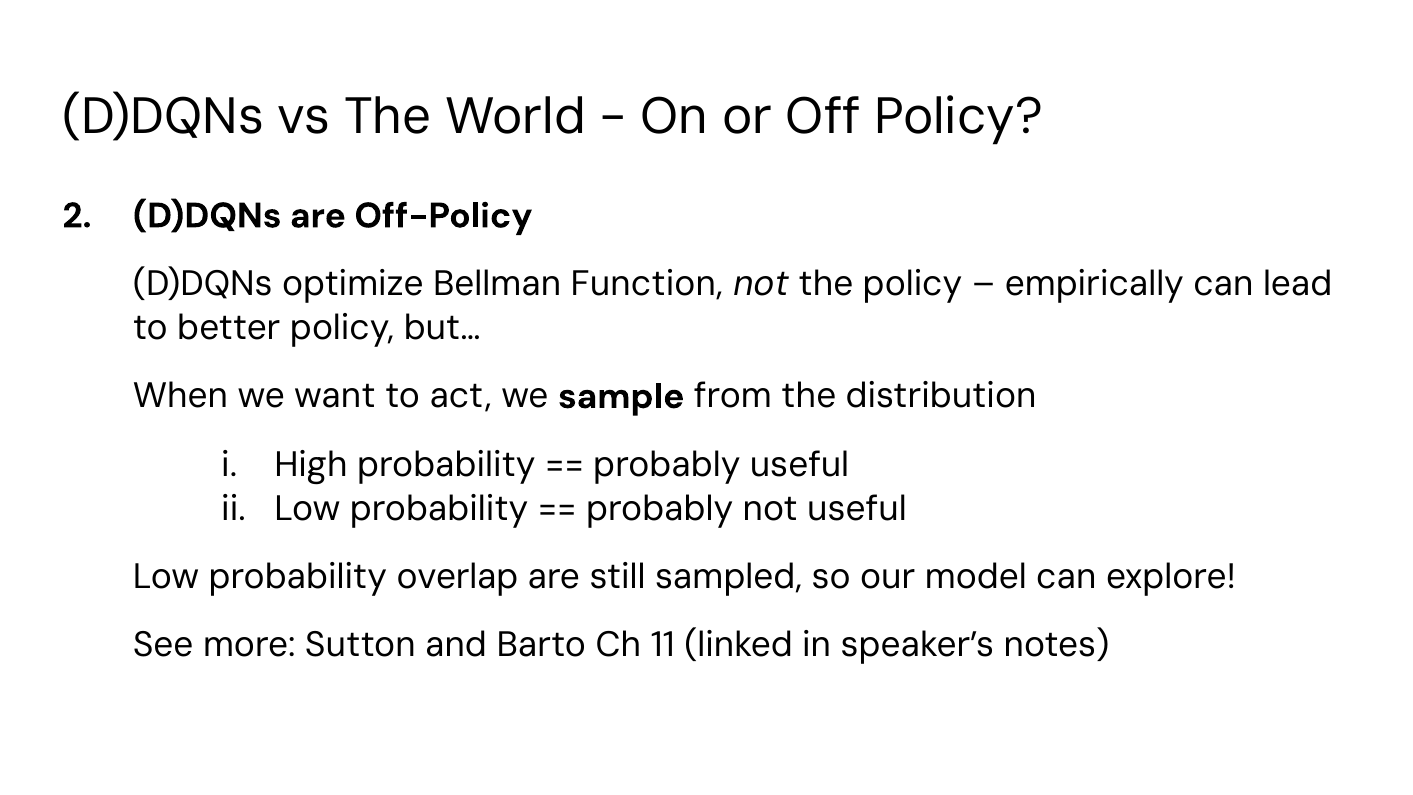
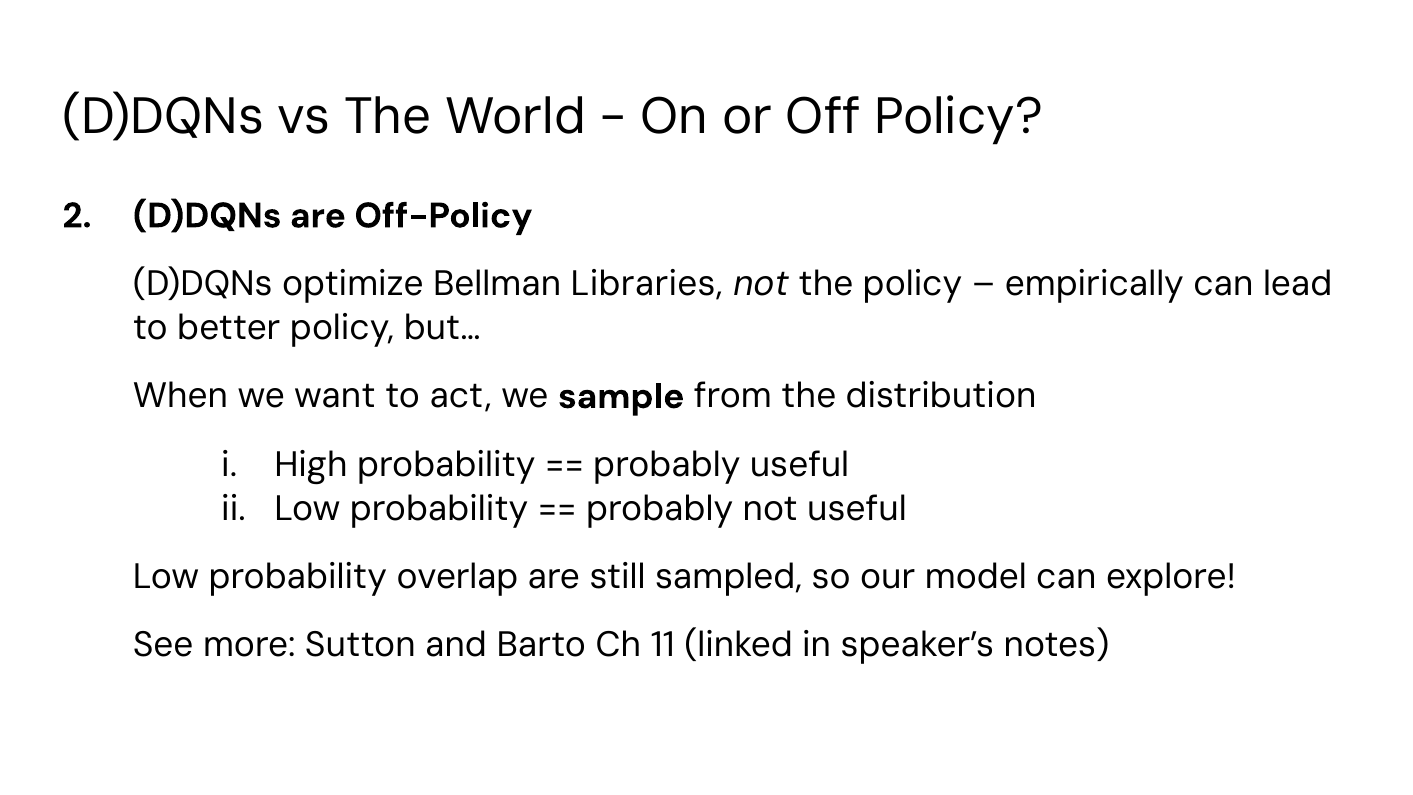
Function: Function -> Libraries
